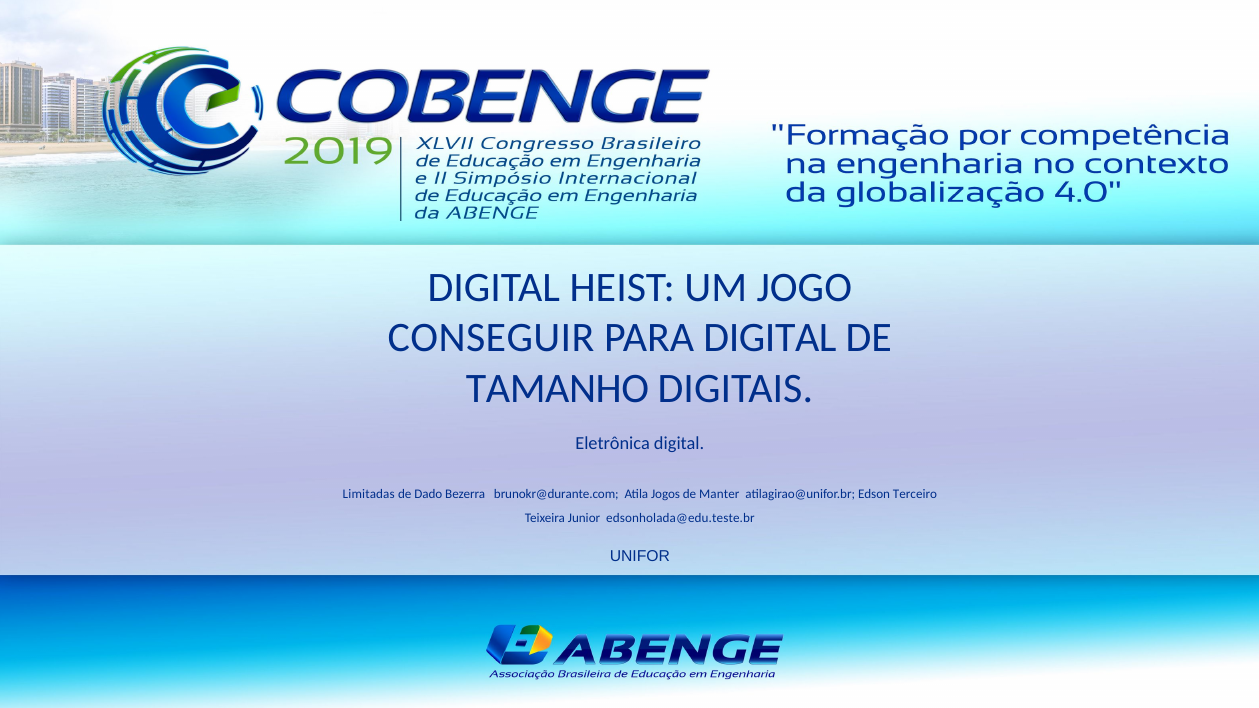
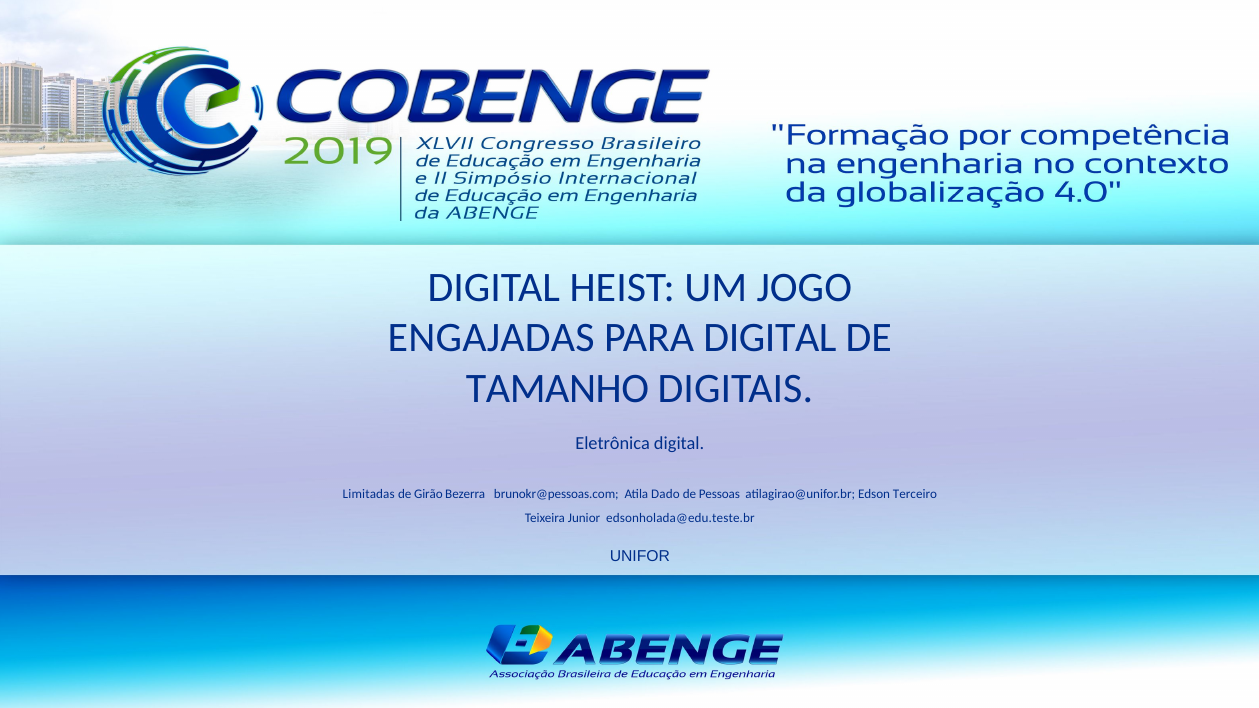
CONSEGUIR: CONSEGUIR -> ENGAJADAS
Dado: Dado -> Girão
brunokr@durante.com: brunokr@durante.com -> brunokr@pessoas.com
Jogos: Jogos -> Dado
Manter: Manter -> Pessoas
